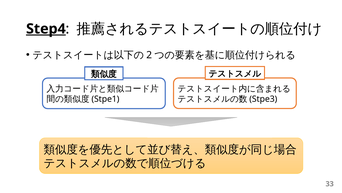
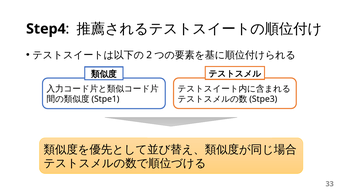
Step4 underline: present -> none
